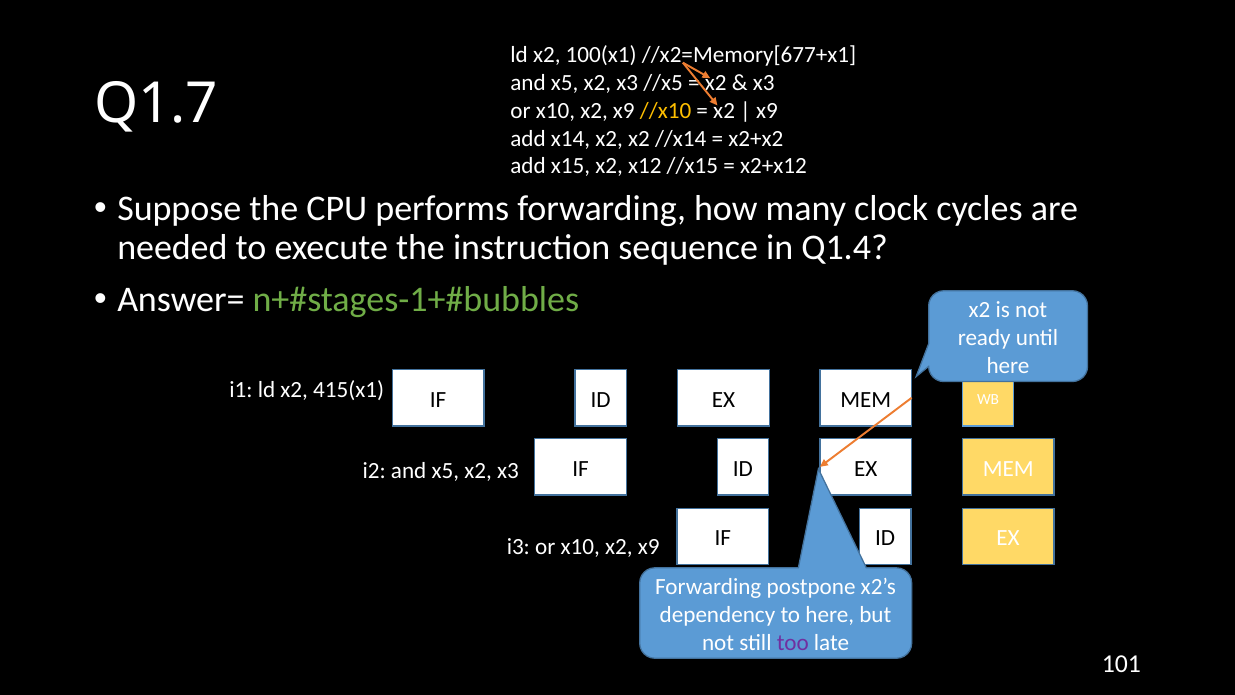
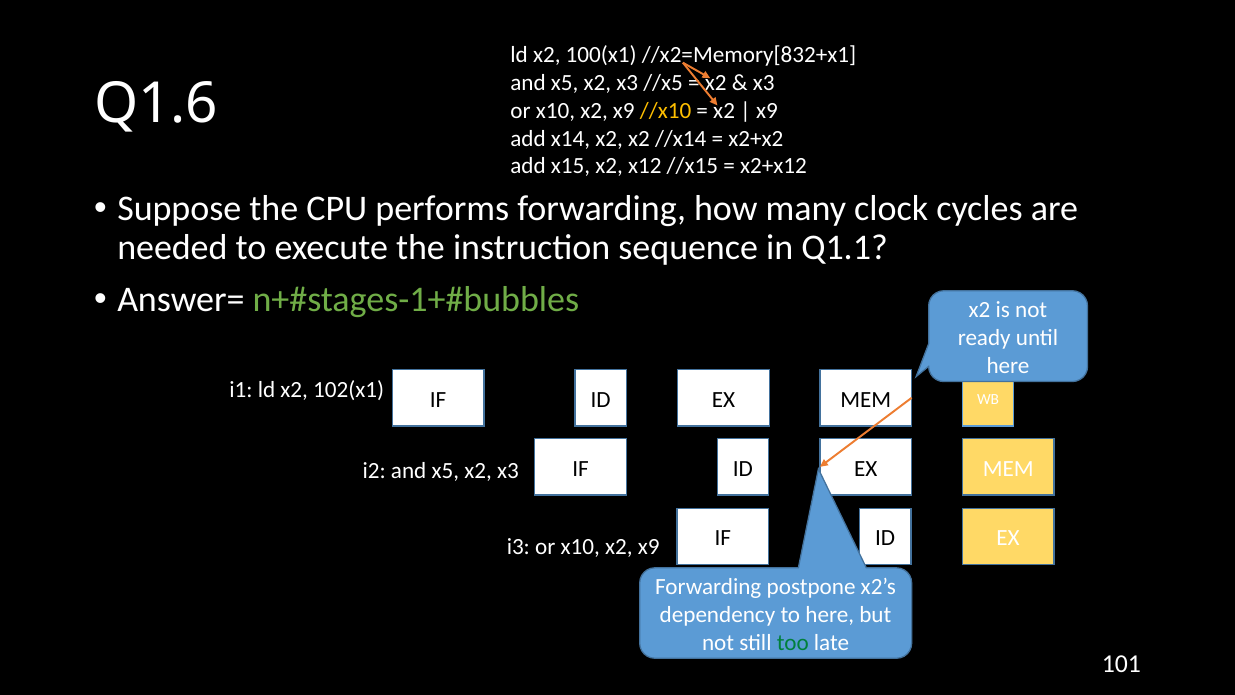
//x2=Memory[677+x1: //x2=Memory[677+x1 -> //x2=Memory[832+x1
Q1.7: Q1.7 -> Q1.6
Q1.4: Q1.4 -> Q1.1
415(x1: 415(x1 -> 102(x1
too colour: purple -> green
